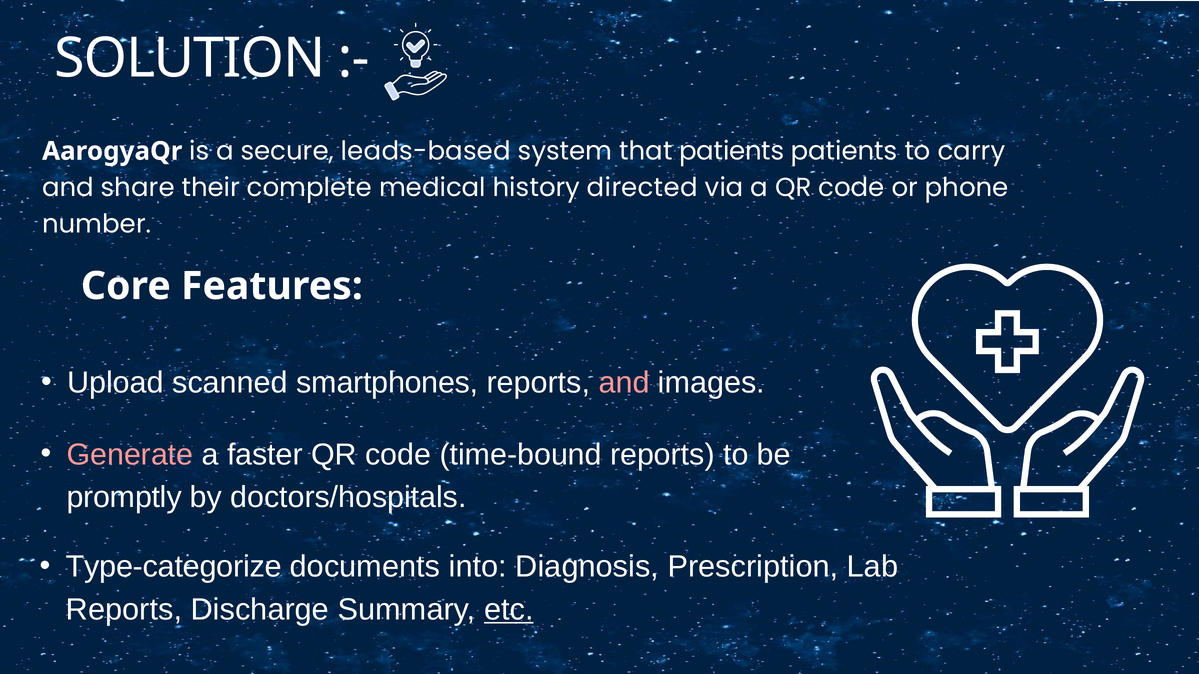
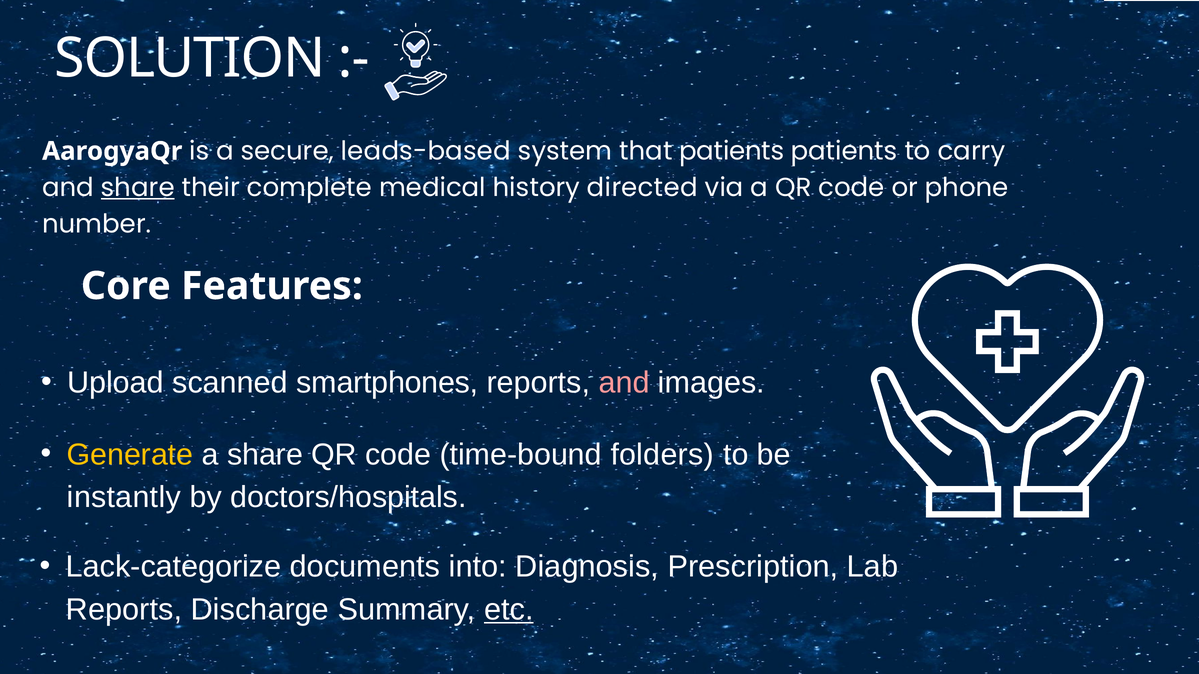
share at (138, 188) underline: none -> present
Generate colour: pink -> yellow
a faster: faster -> share
time-bound reports: reports -> folders
promptly: promptly -> instantly
Type-categorize: Type-categorize -> Lack-categorize
